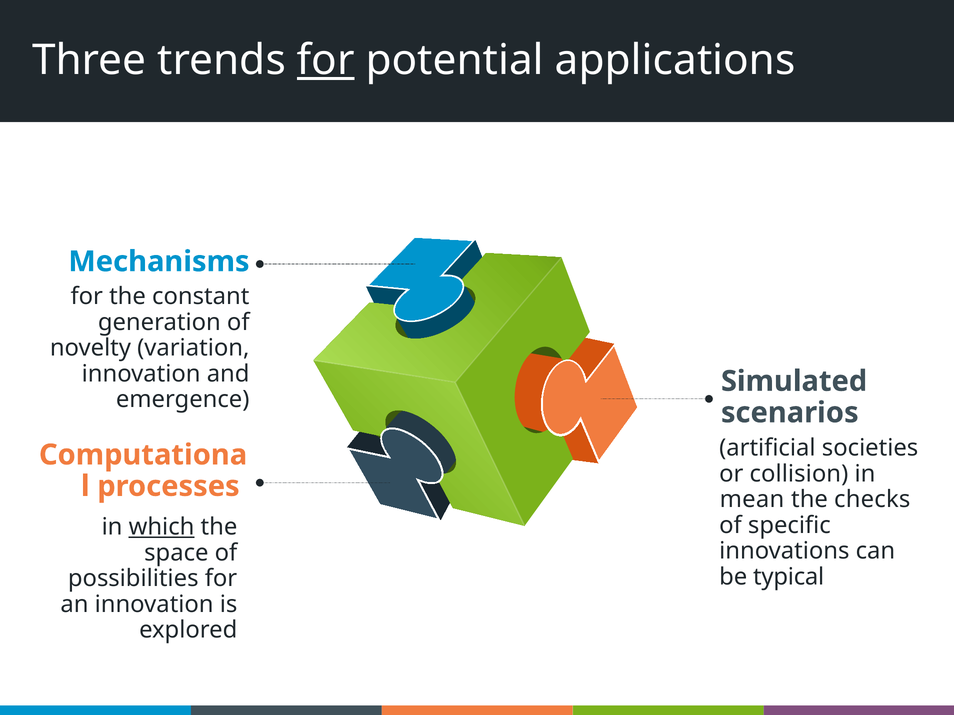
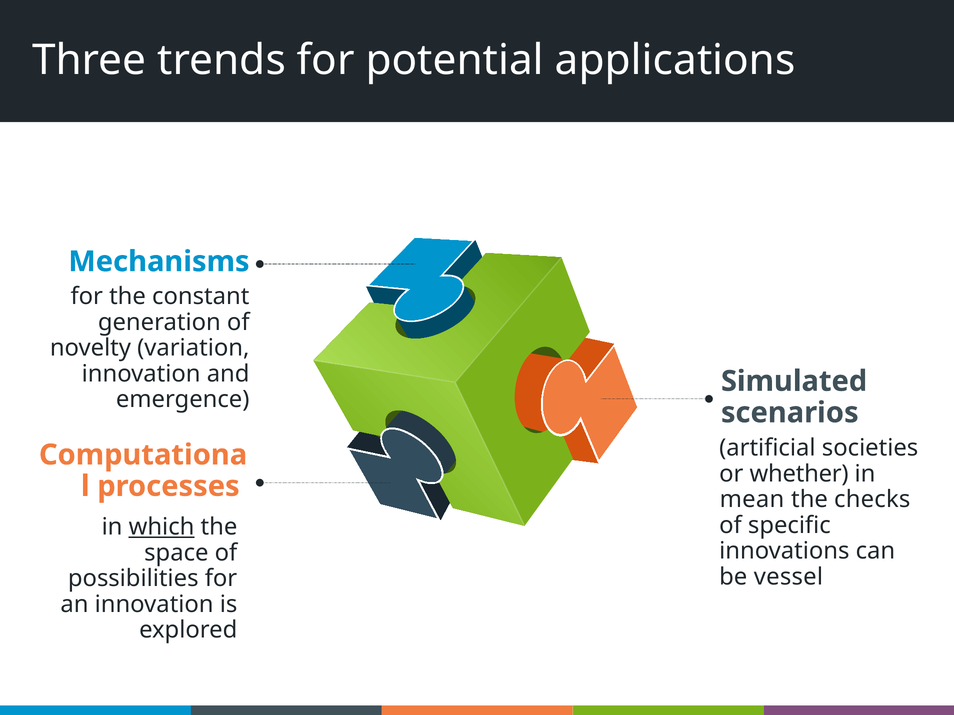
for at (326, 60) underline: present -> none
collision: collision -> whether
typical: typical -> vessel
